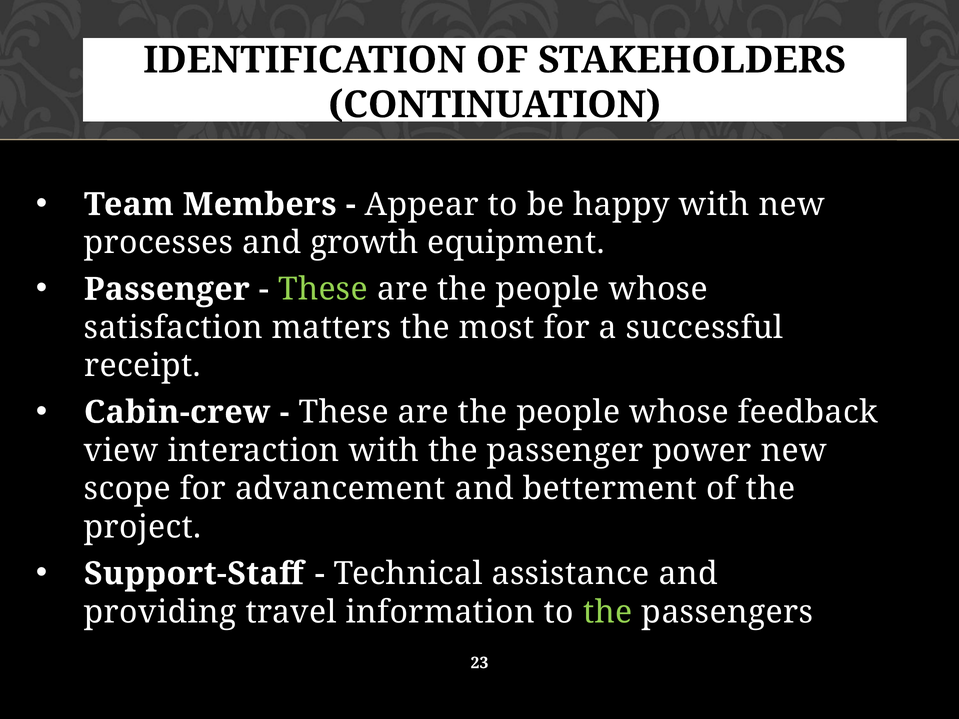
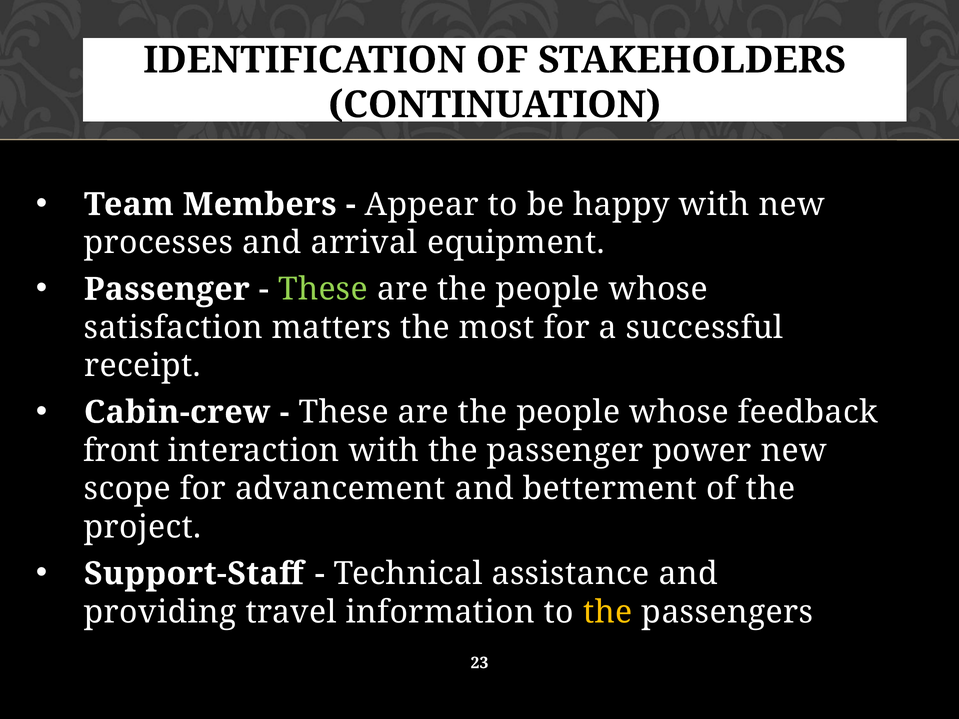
growth: growth -> arrival
view: view -> front
the at (608, 612) colour: light green -> yellow
